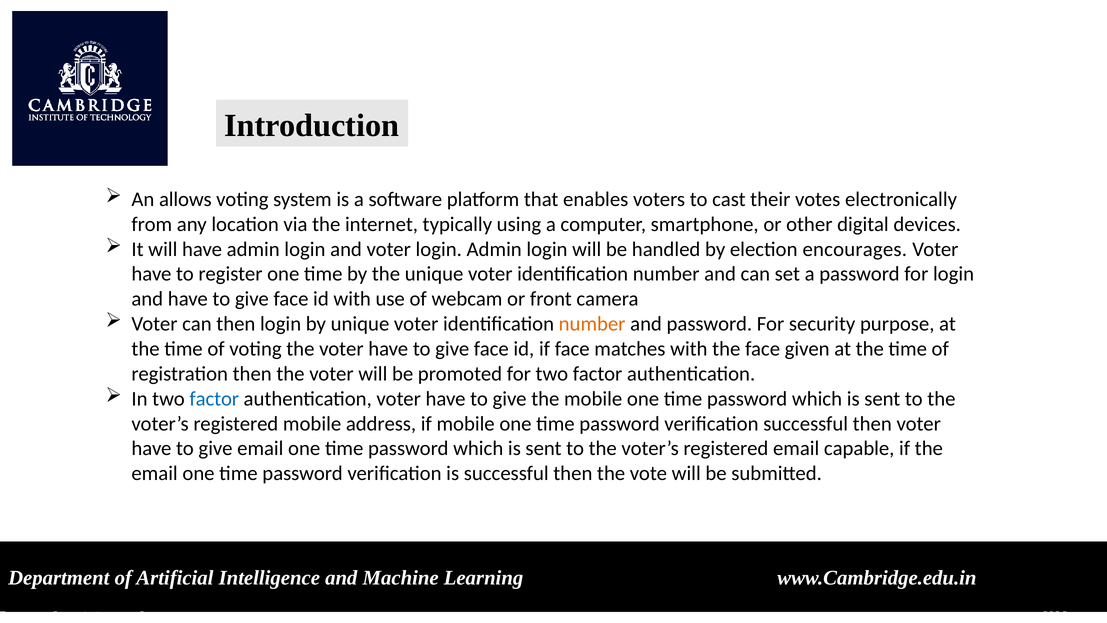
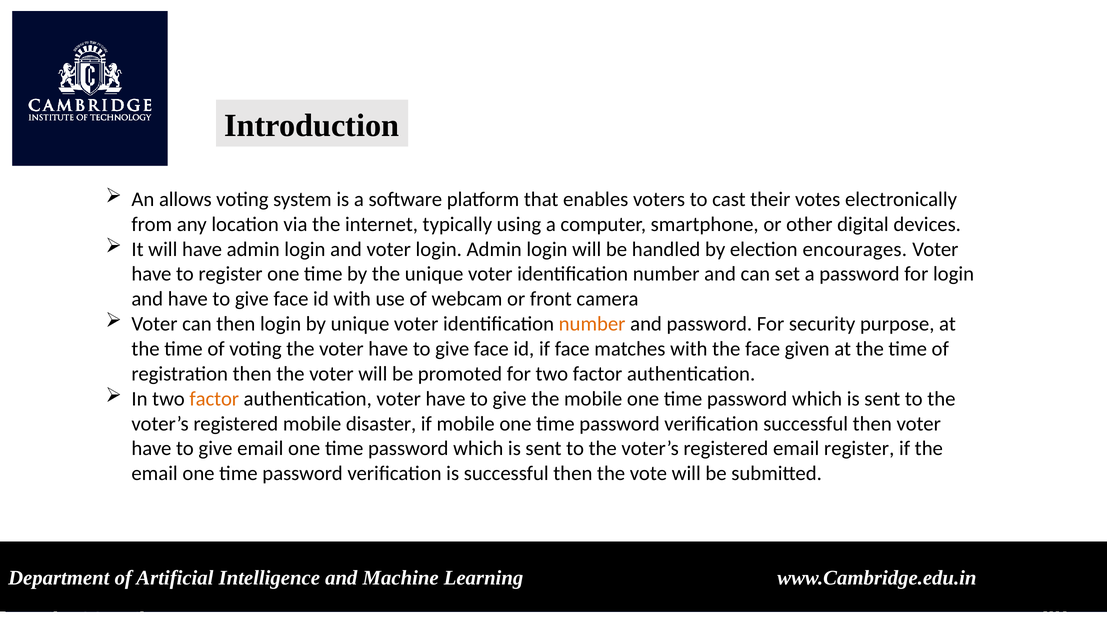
factor at (214, 399) colour: blue -> orange
address: address -> disaster
email capable: capable -> register
